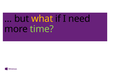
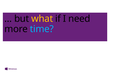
time colour: light green -> light blue
